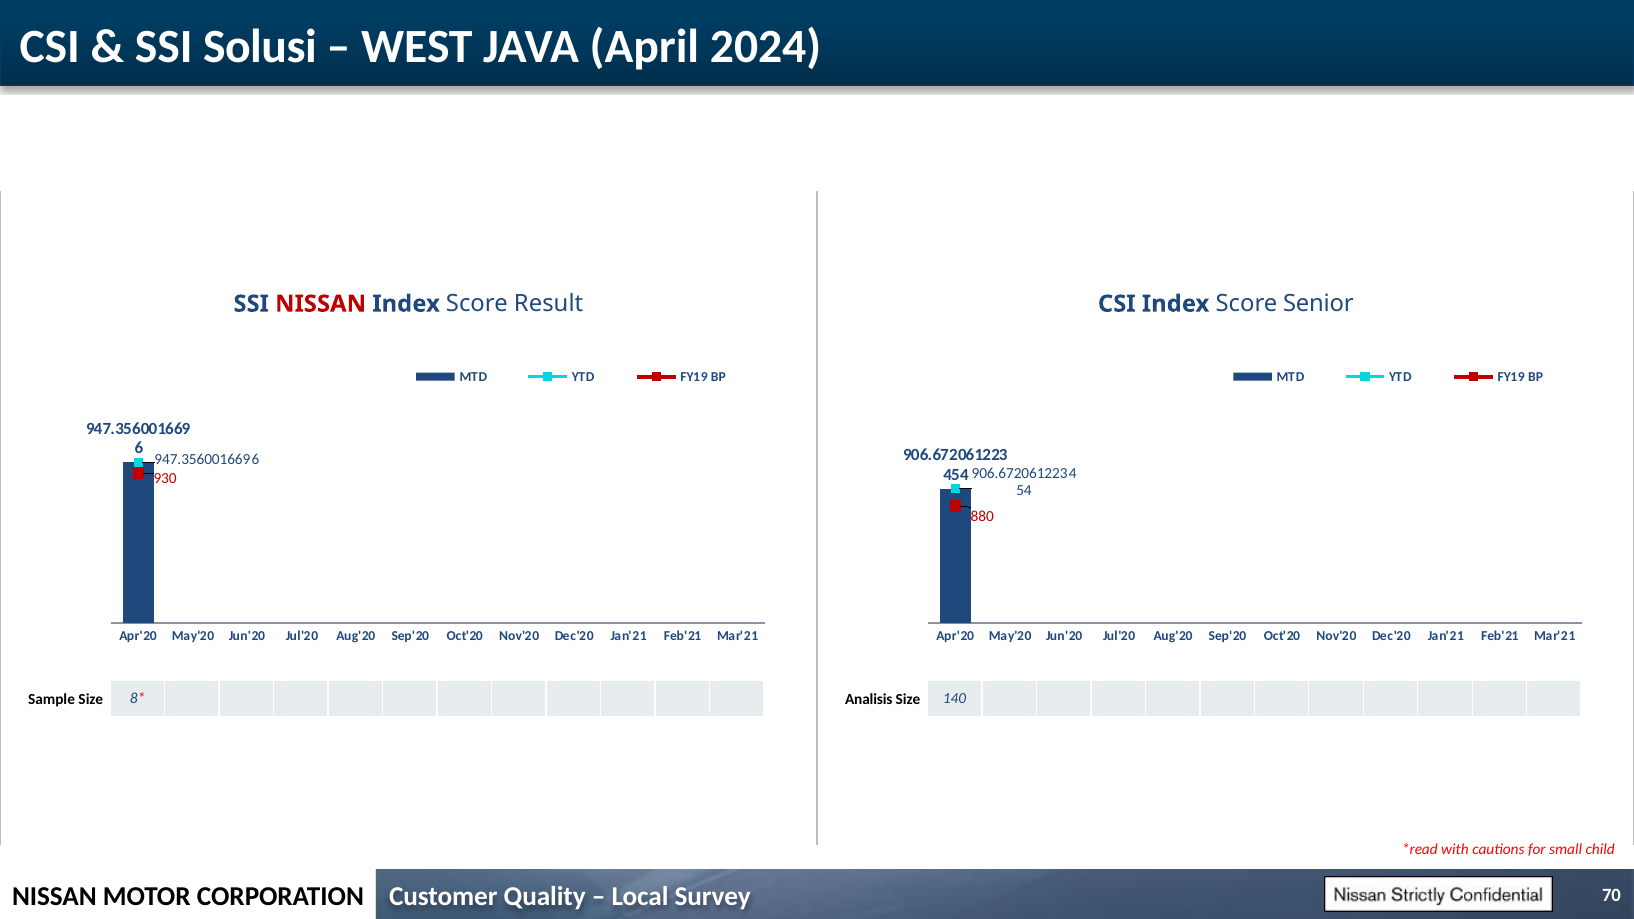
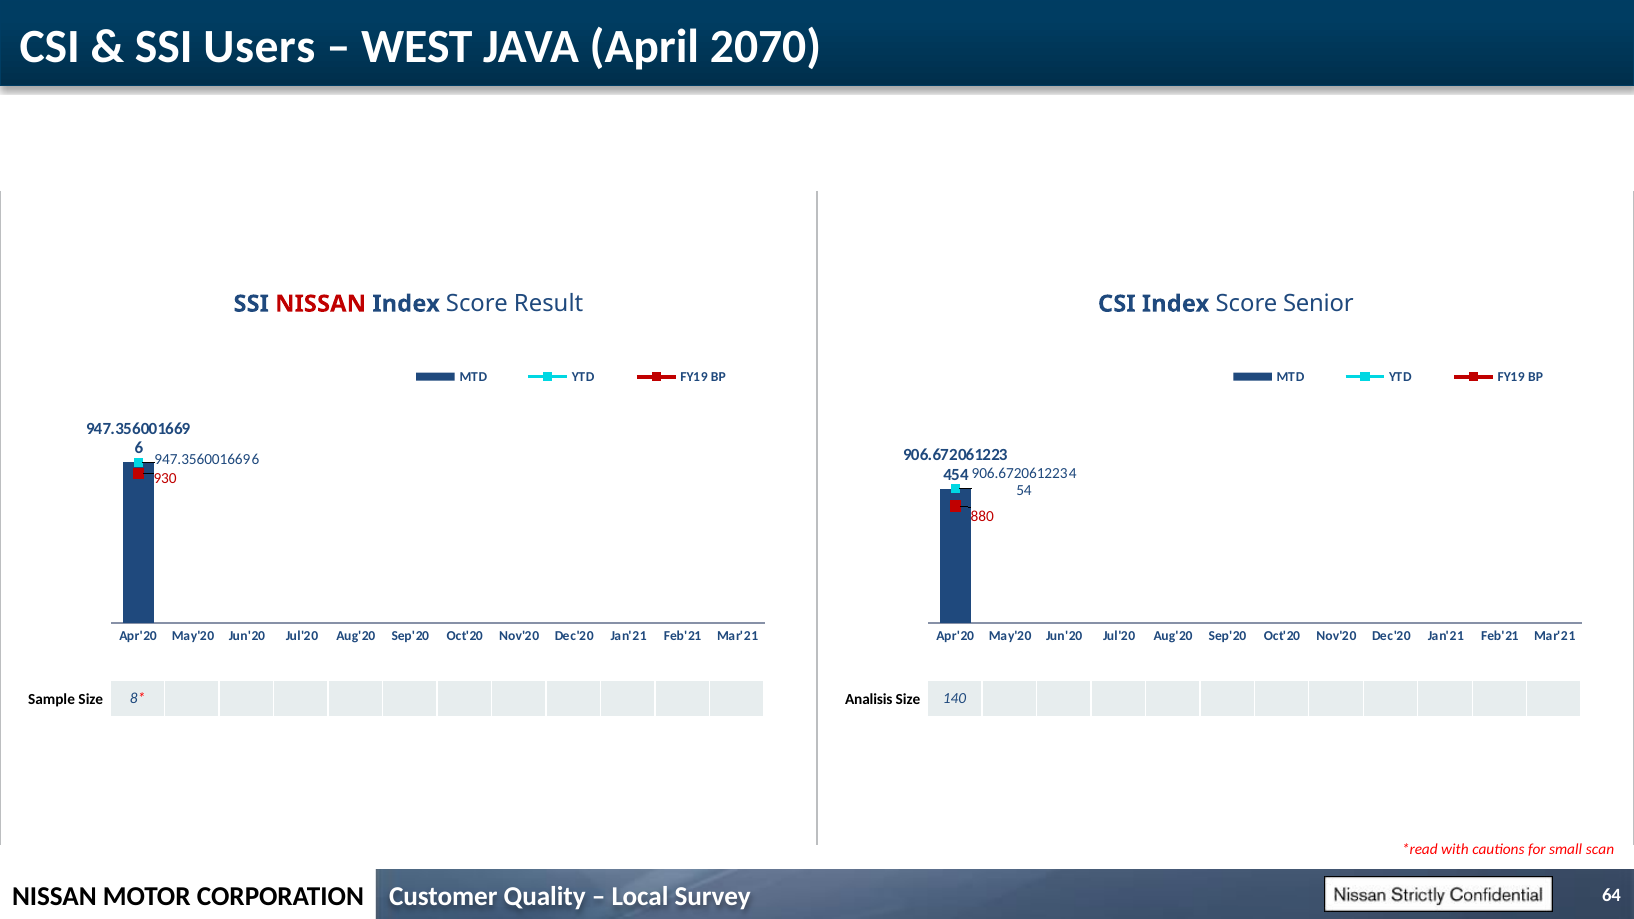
Solusi: Solusi -> Users
2024: 2024 -> 2070
child: child -> scan
70: 70 -> 64
